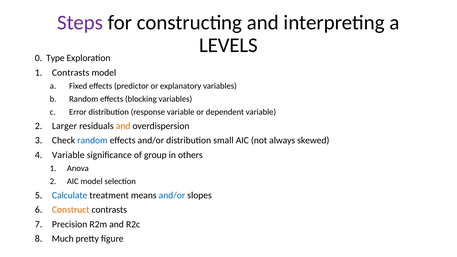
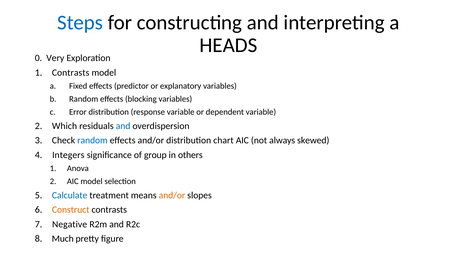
Steps colour: purple -> blue
LEVELS: LEVELS -> HEADS
Type: Type -> Very
Larger: Larger -> Which
and at (123, 126) colour: orange -> blue
small: small -> chart
Variable at (68, 155): Variable -> Integers
and/or at (172, 195) colour: blue -> orange
Precision: Precision -> Negative
